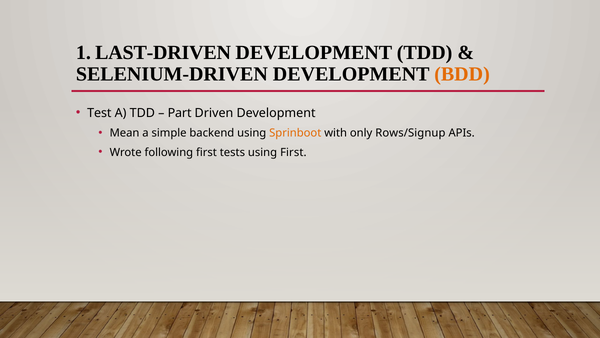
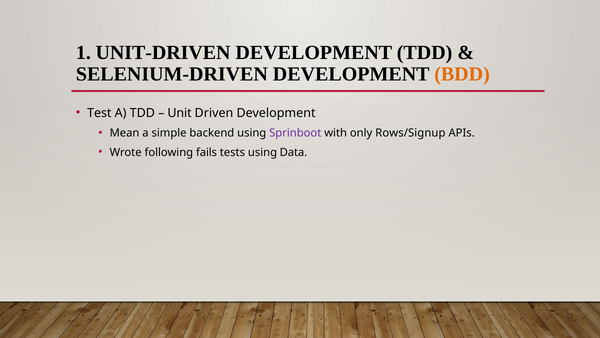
LAST-DRIVEN: LAST-DRIVEN -> UNIT-DRIVEN
Part: Part -> Unit
Sprinboot colour: orange -> purple
following first: first -> fails
using First: First -> Data
